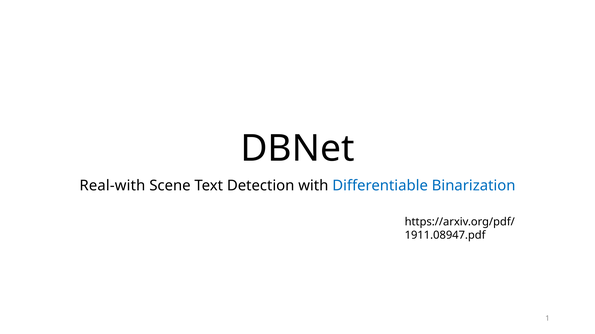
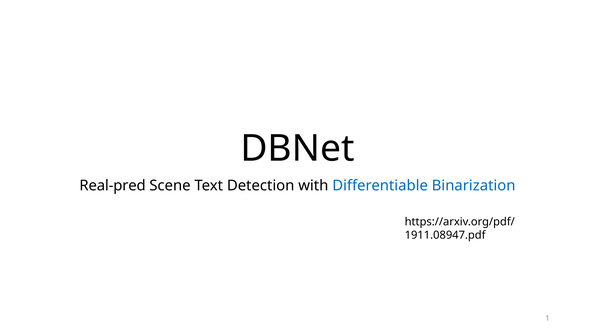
Real-with: Real-with -> Real-pred
